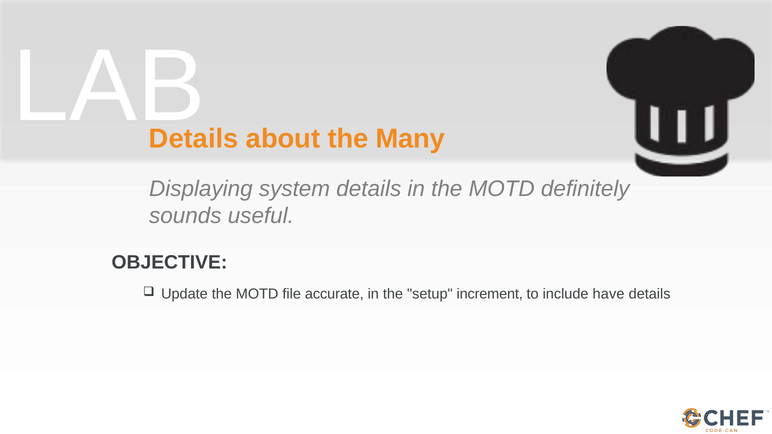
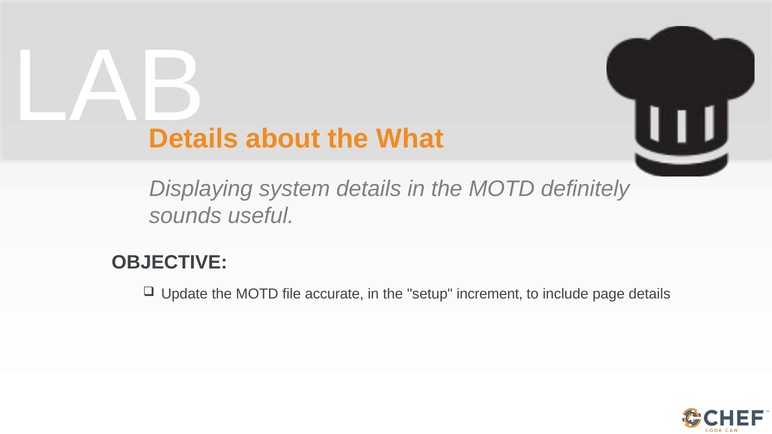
Many: Many -> What
have: have -> page
